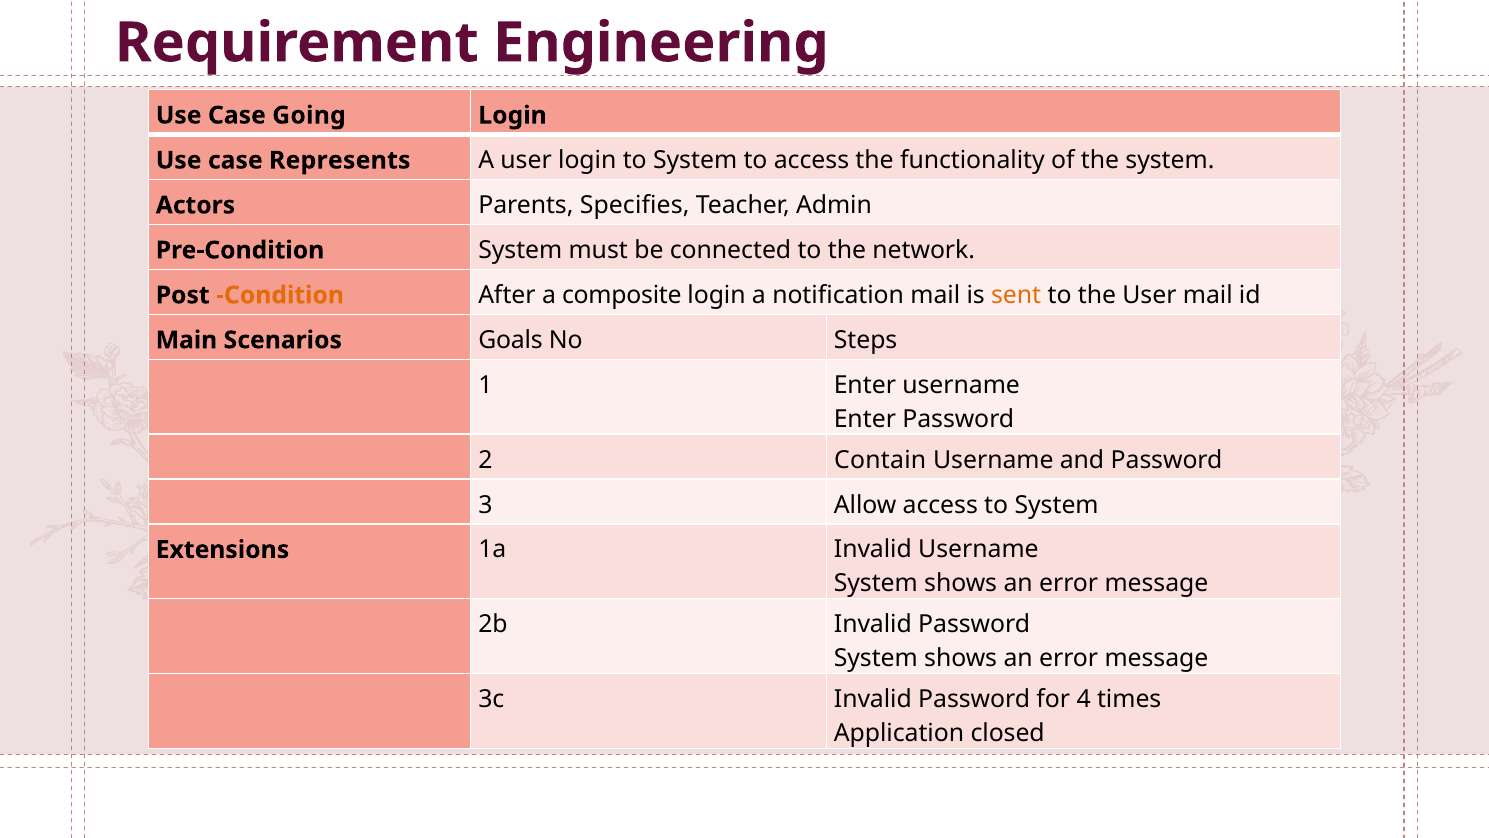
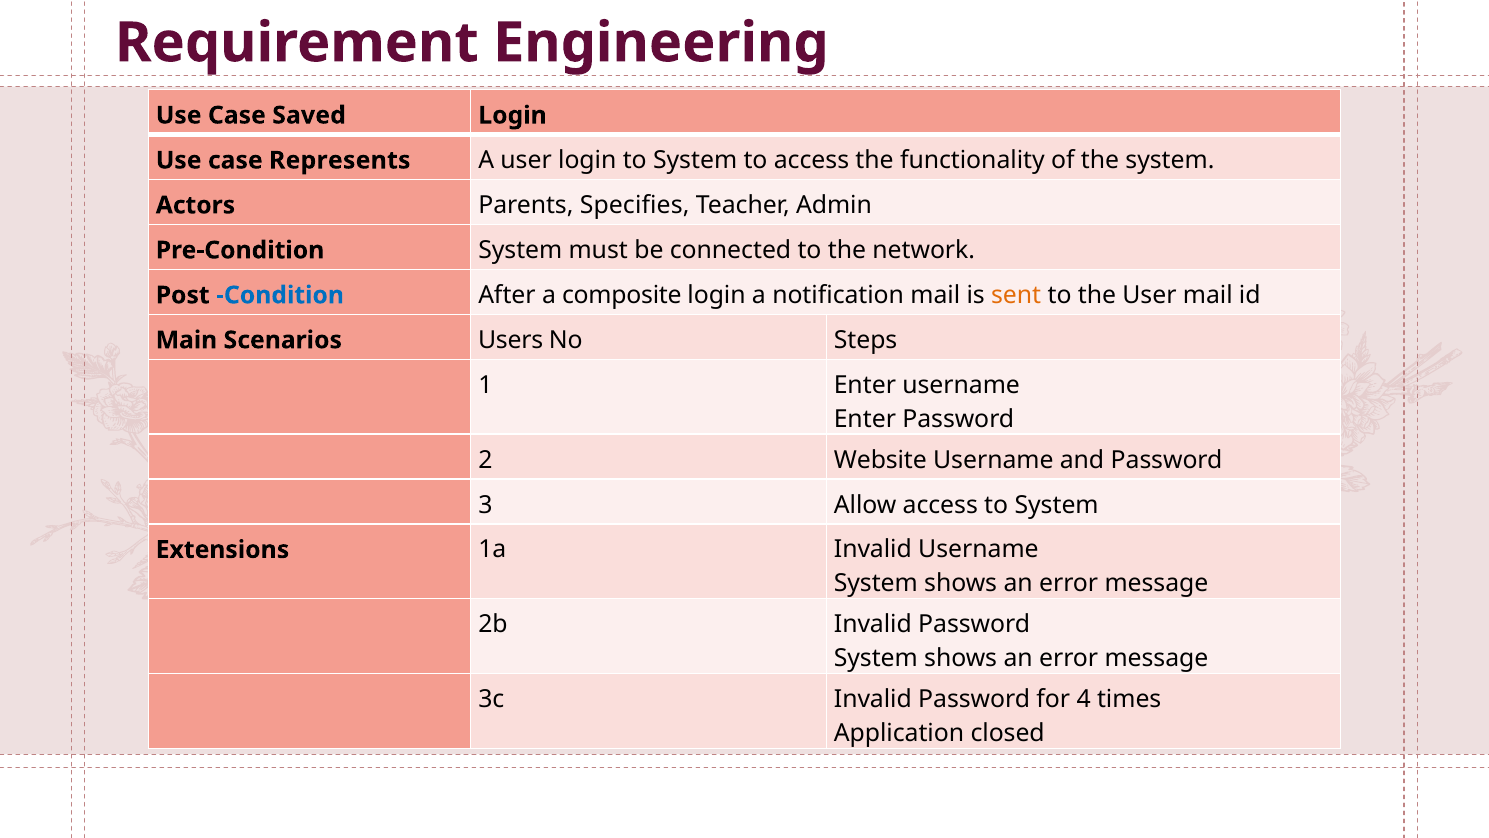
Going: Going -> Saved
Condition colour: orange -> blue
Goals: Goals -> Users
Contain: Contain -> Website
